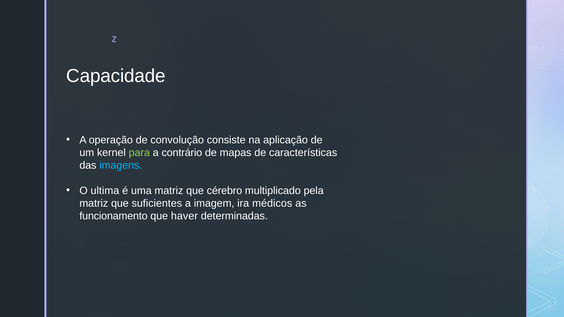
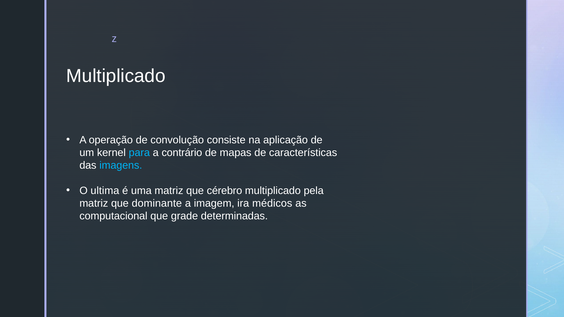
Capacidade at (116, 76): Capacidade -> Multiplicado
para colour: light green -> light blue
suficientes: suficientes -> dominante
funcionamento: funcionamento -> computacional
haver: haver -> grade
